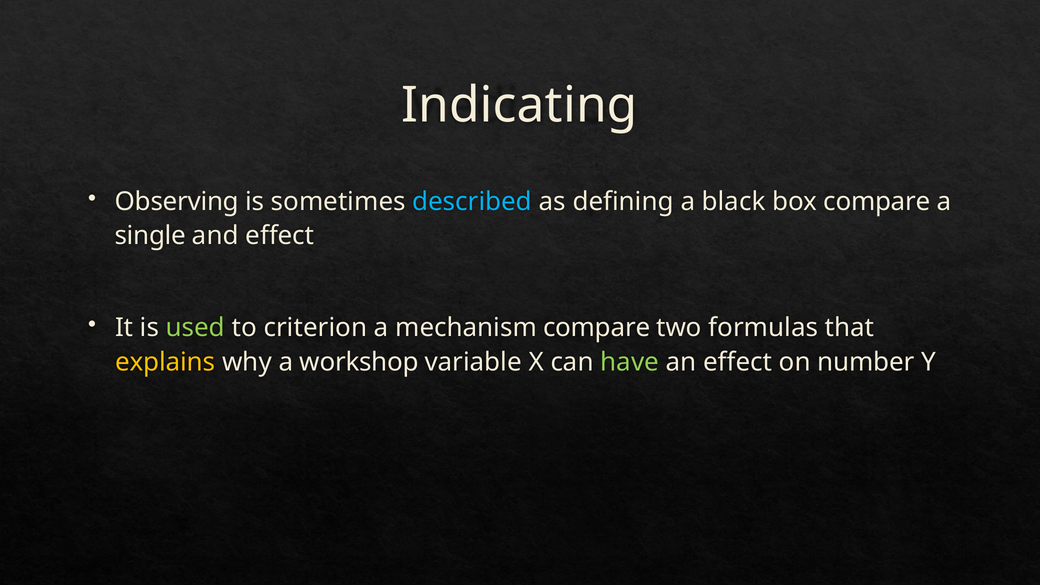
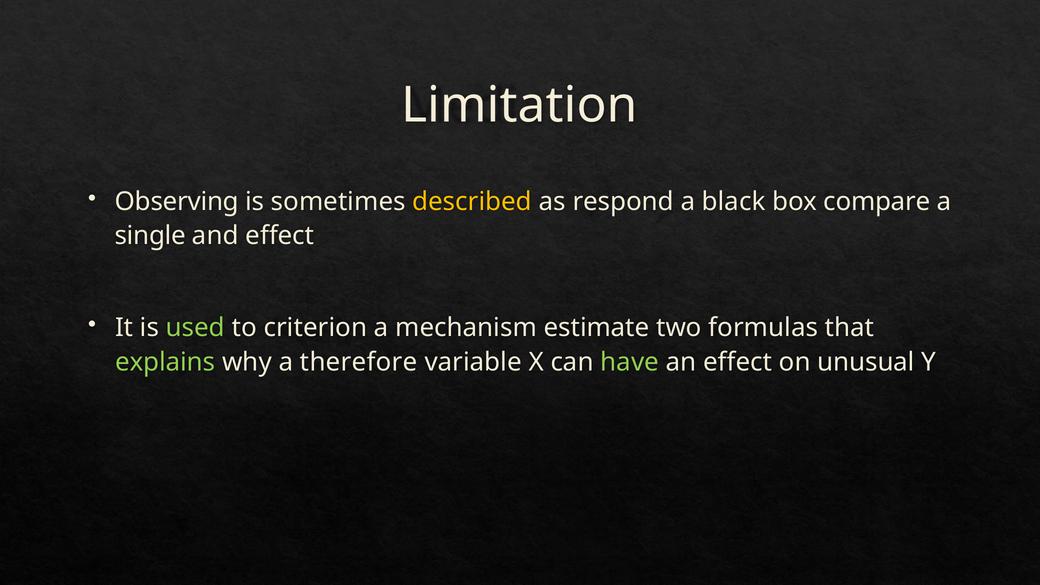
Indicating: Indicating -> Limitation
described colour: light blue -> yellow
defining: defining -> respond
mechanism compare: compare -> estimate
explains colour: yellow -> light green
workshop: workshop -> therefore
number: number -> unusual
